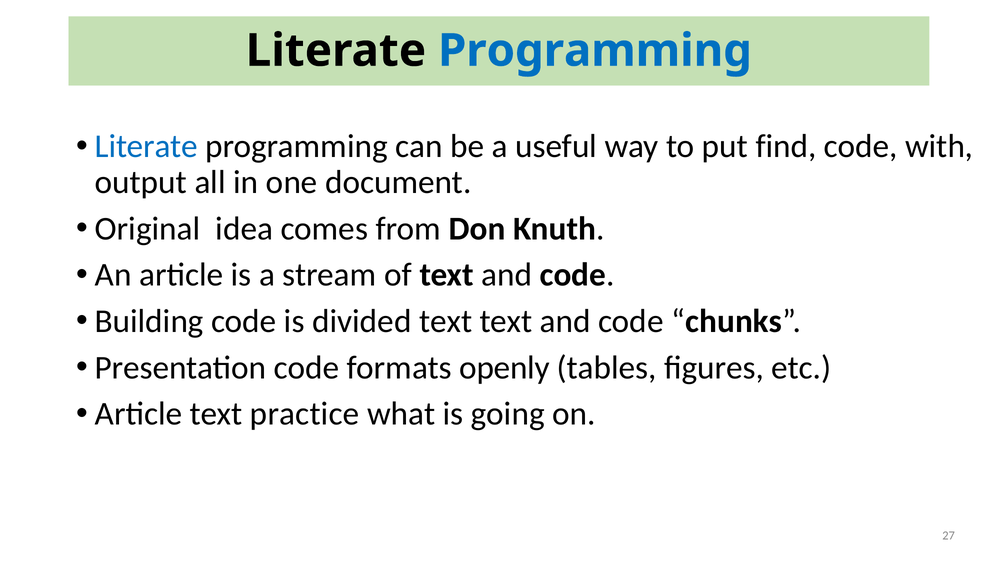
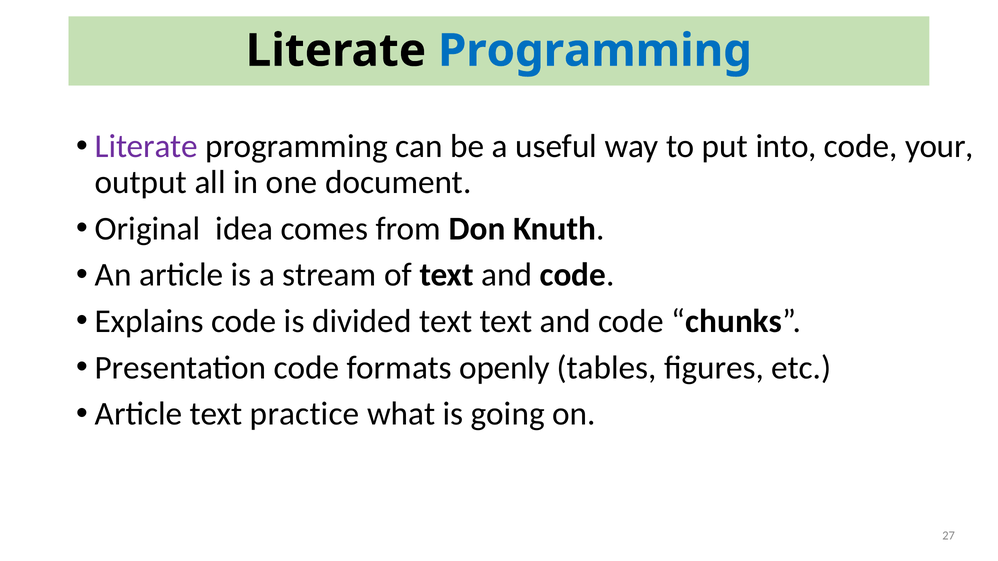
Literate at (146, 146) colour: blue -> purple
find: find -> into
with: with -> your
Building: Building -> Explains
